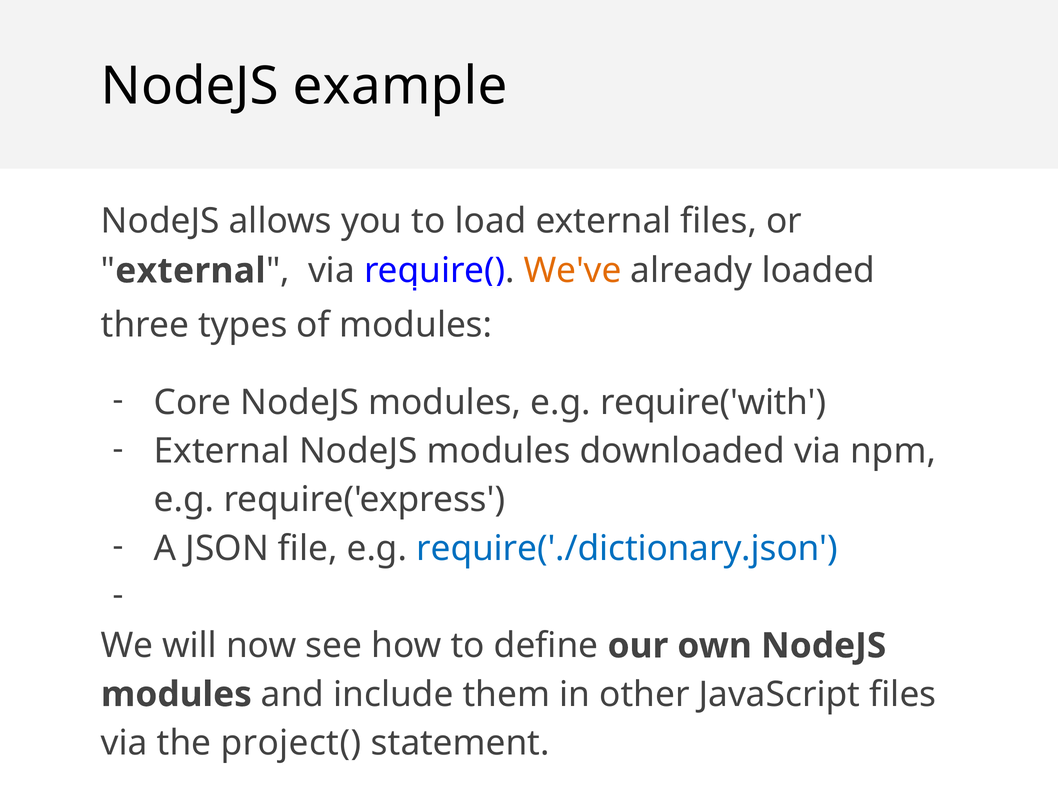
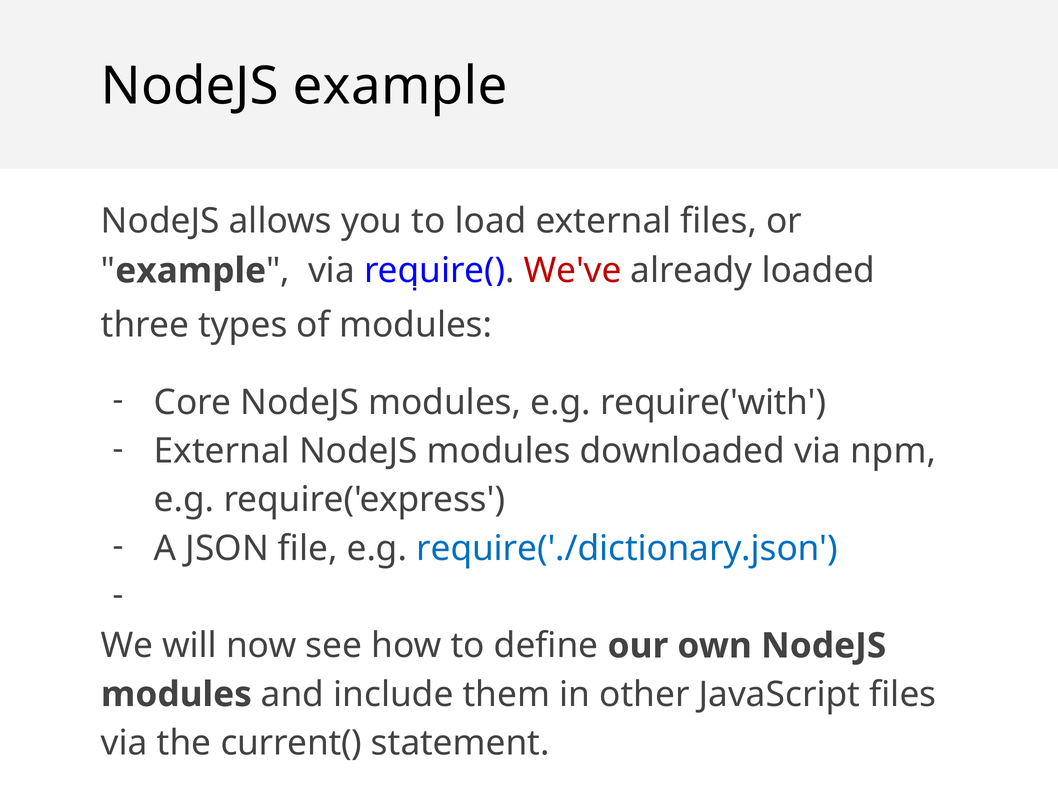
external at (191, 271): external -> example
We've colour: orange -> red
project(: project( -> current(
